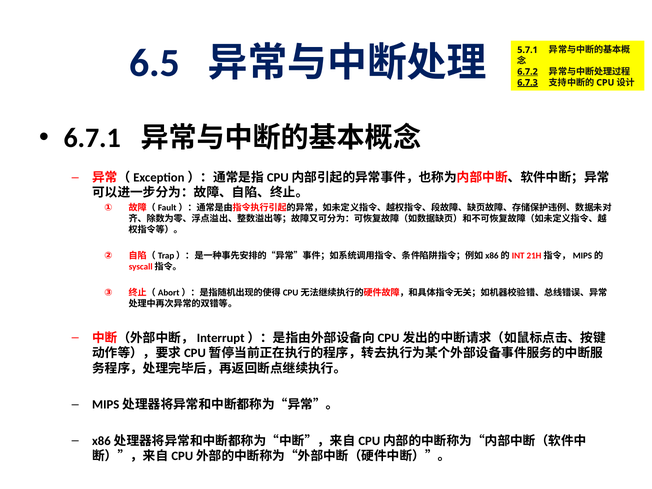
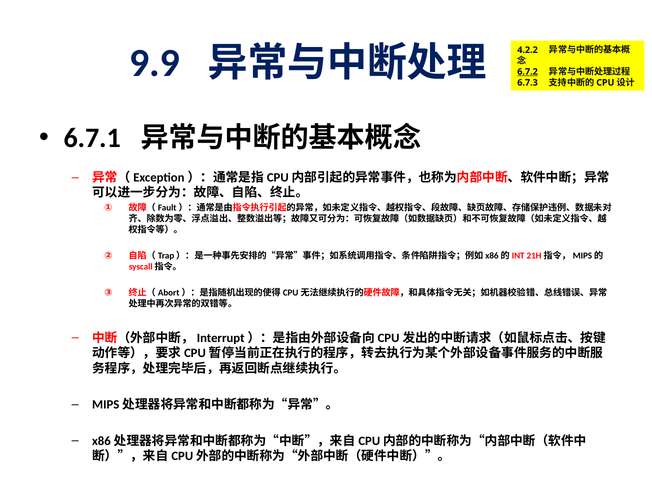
6.5: 6.5 -> 9.9
5.7.1: 5.7.1 -> 4.2.2
6.7.3 underline: present -> none
